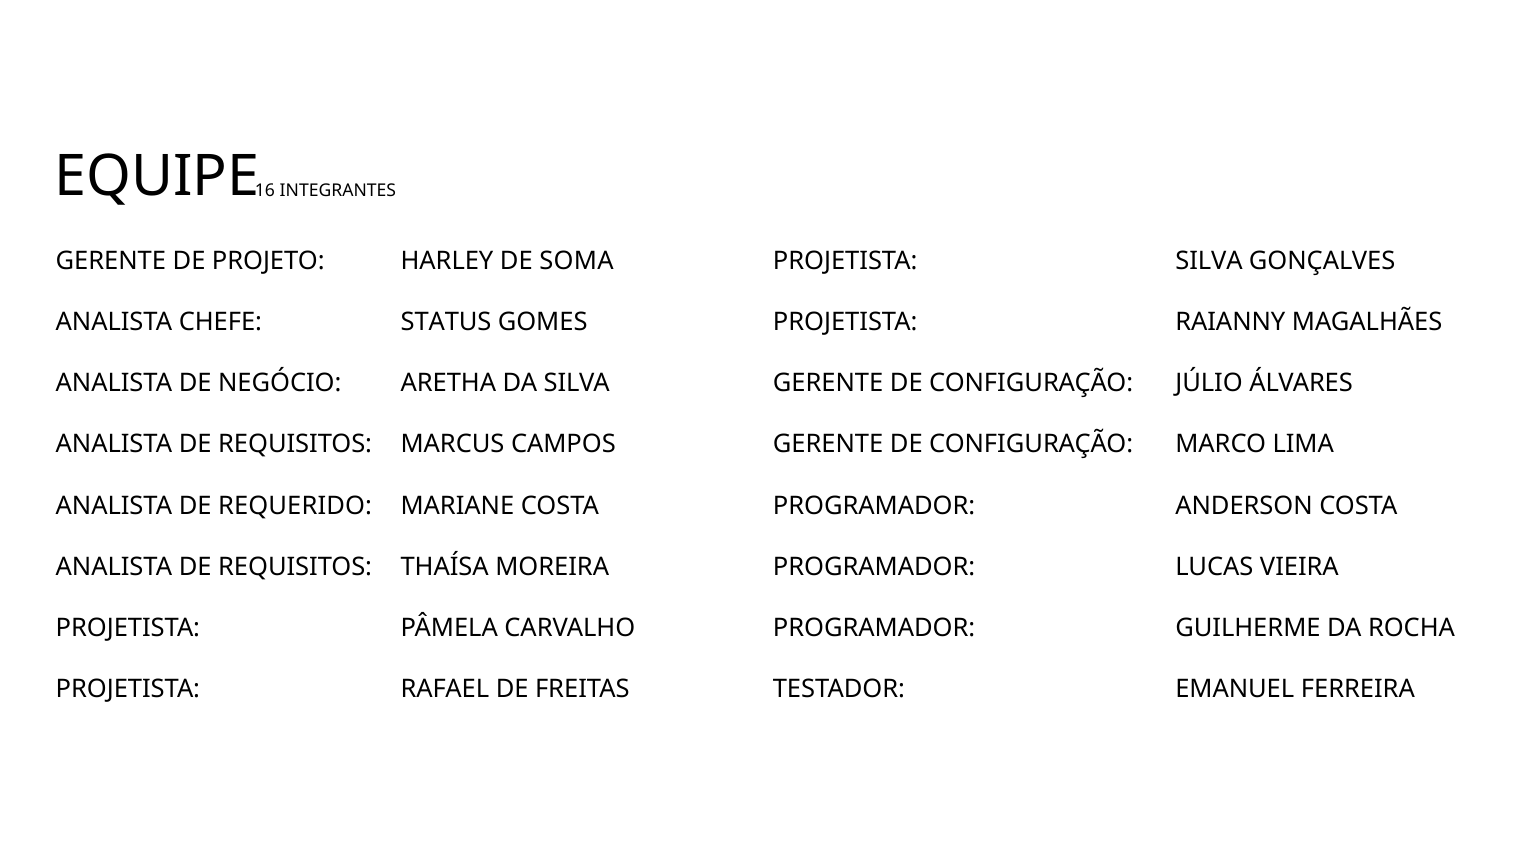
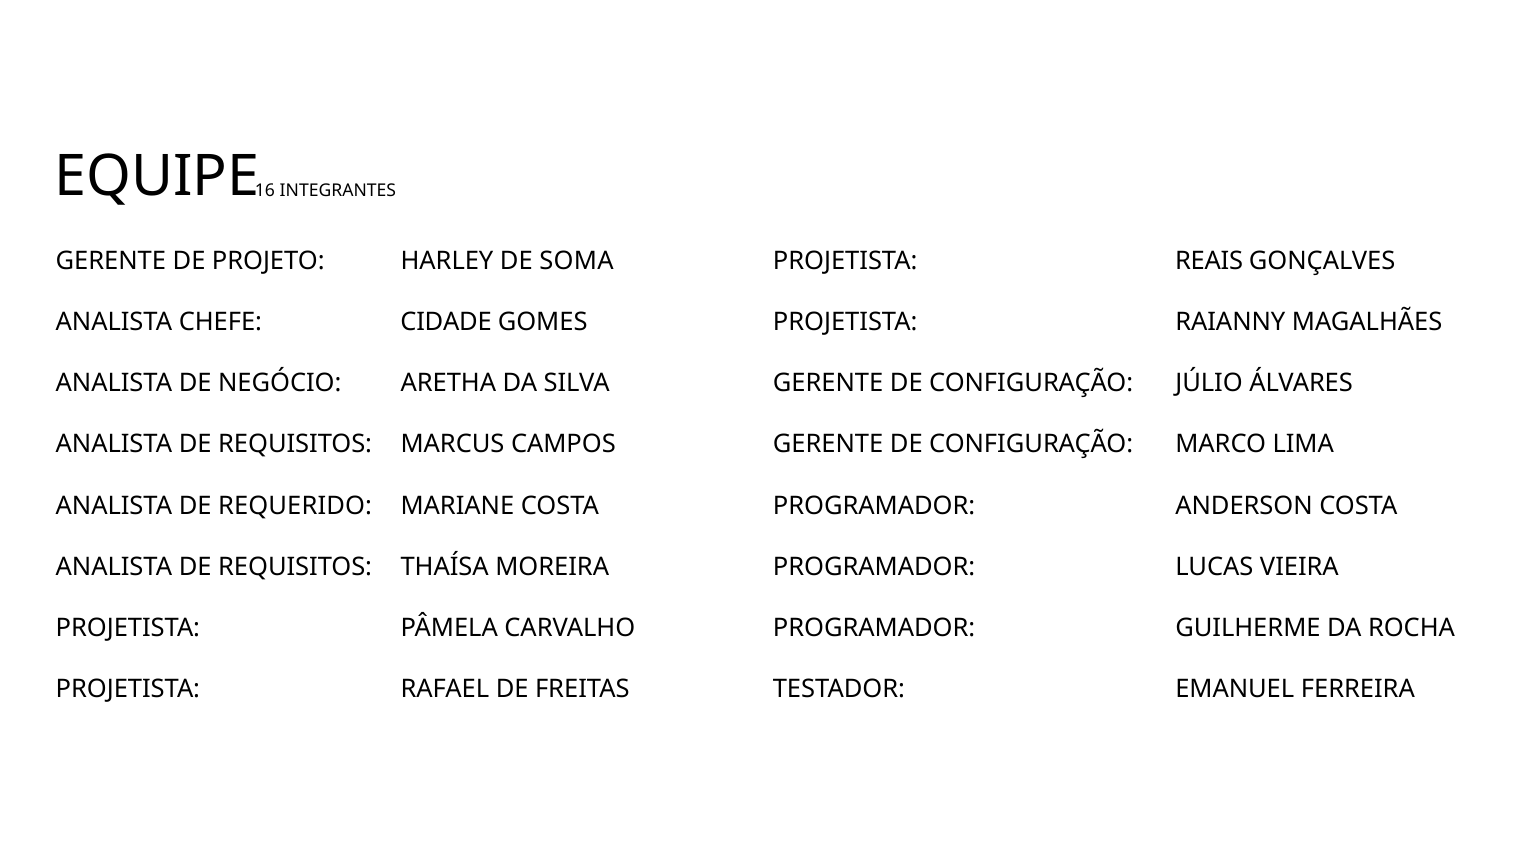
PROJETISTA SILVA: SILVA -> REAIS
STATUS: STATUS -> CIDADE
